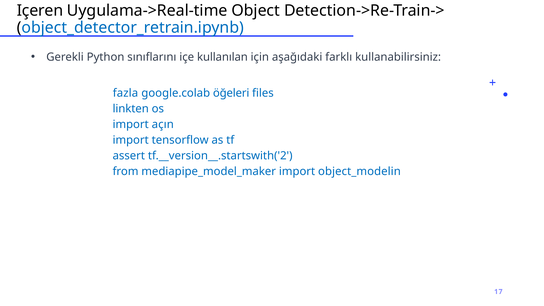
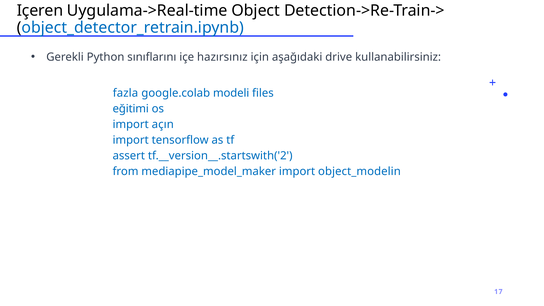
kullanılan: kullanılan -> hazırsınız
farklı: farklı -> drive
öğeleri: öğeleri -> modeli
linkten: linkten -> eğitimi
